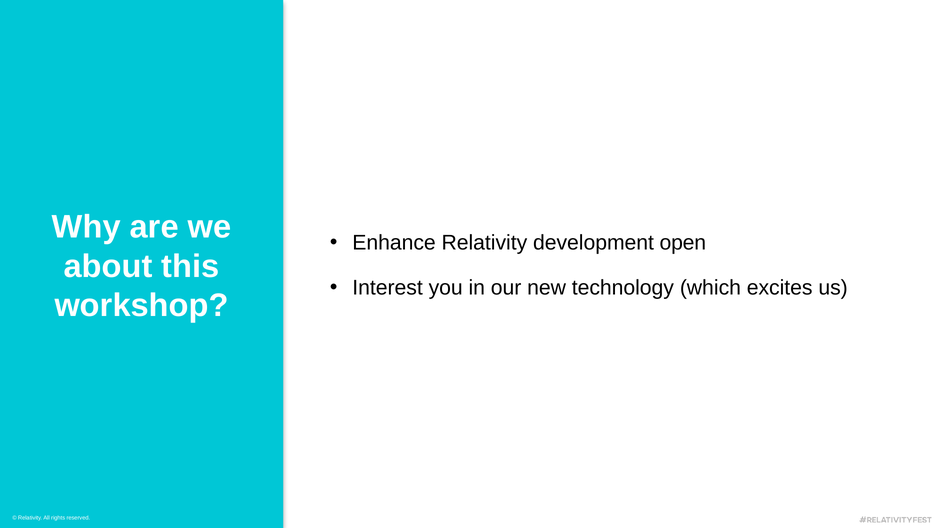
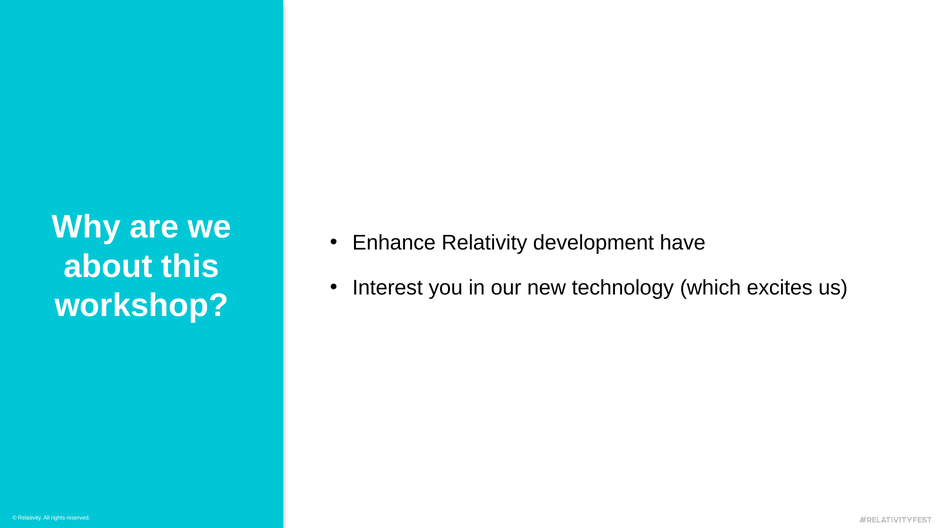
open: open -> have
